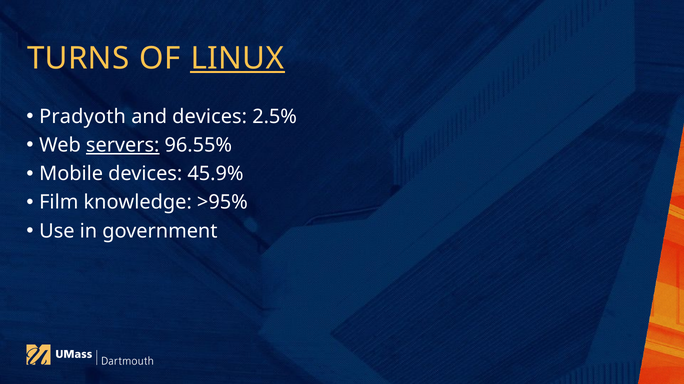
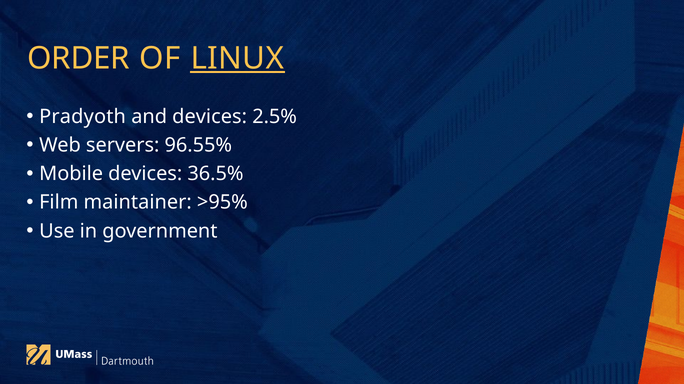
TURNS: TURNS -> ORDER
servers underline: present -> none
45.9%: 45.9% -> 36.5%
knowledge: knowledge -> maintainer
